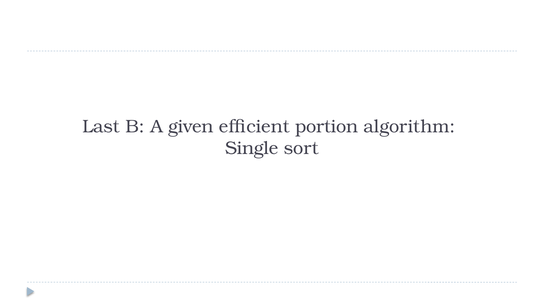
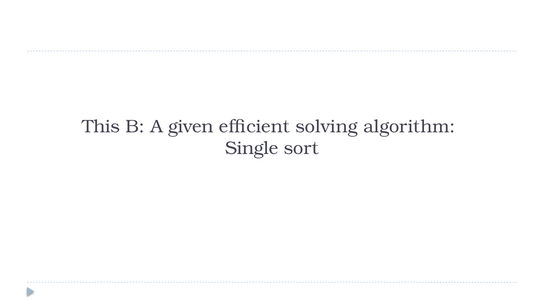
Last: Last -> This
portion: portion -> solving
